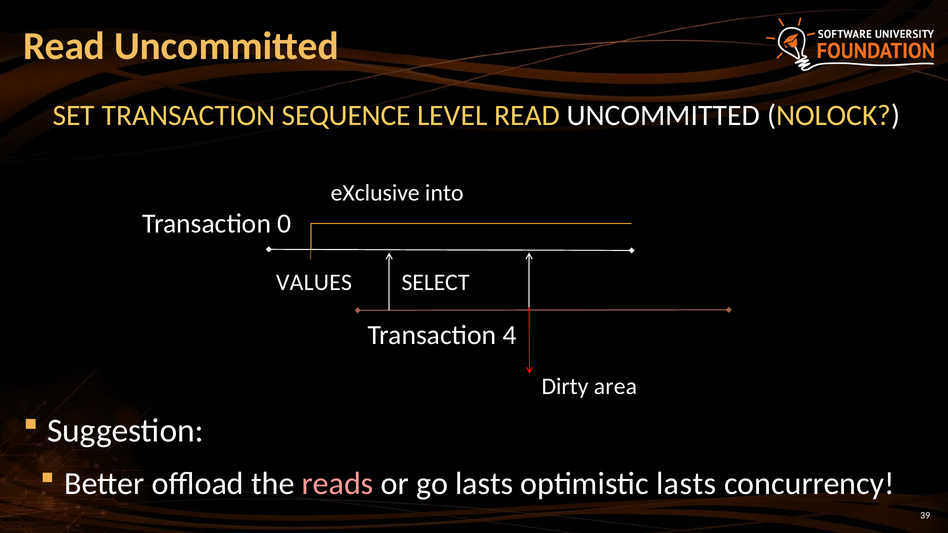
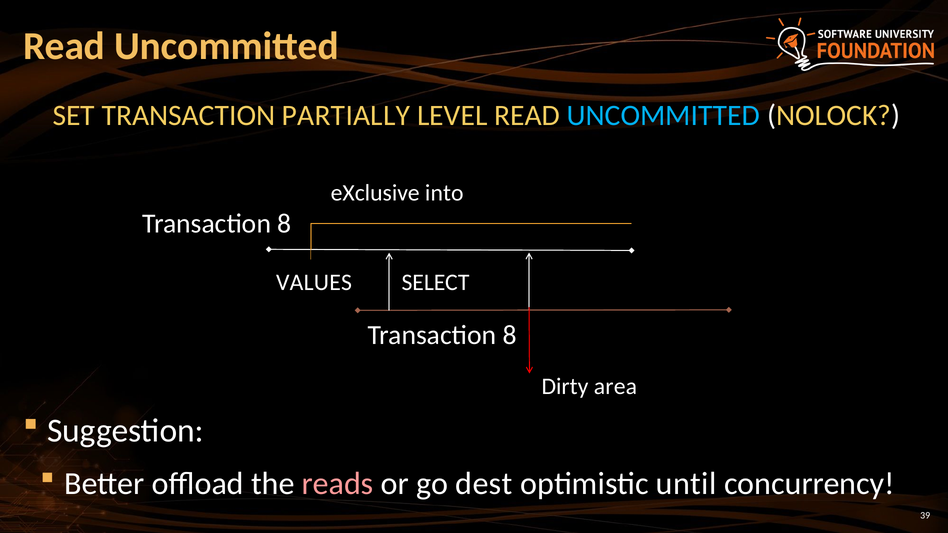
SEQUENCE: SEQUENCE -> PARTIALLY
UNCOMMITTED at (663, 116) colour: white -> light blue
0 at (284, 224): 0 -> 8
4 at (510, 335): 4 -> 8
go lasts: lasts -> dest
optimistic lasts: lasts -> until
